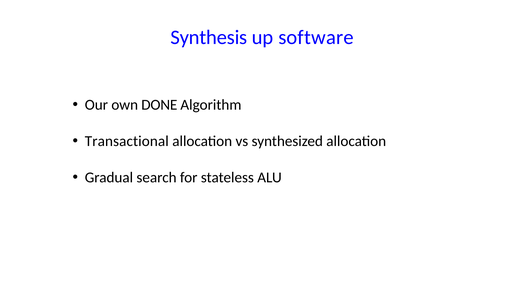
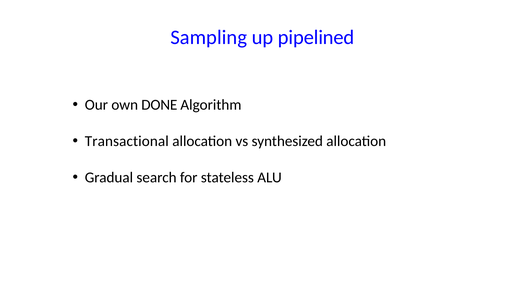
Synthesis: Synthesis -> Sampling
software: software -> pipelined
